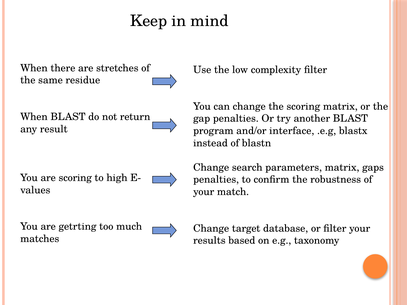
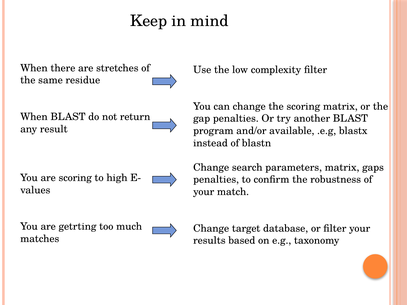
interface: interface -> available
